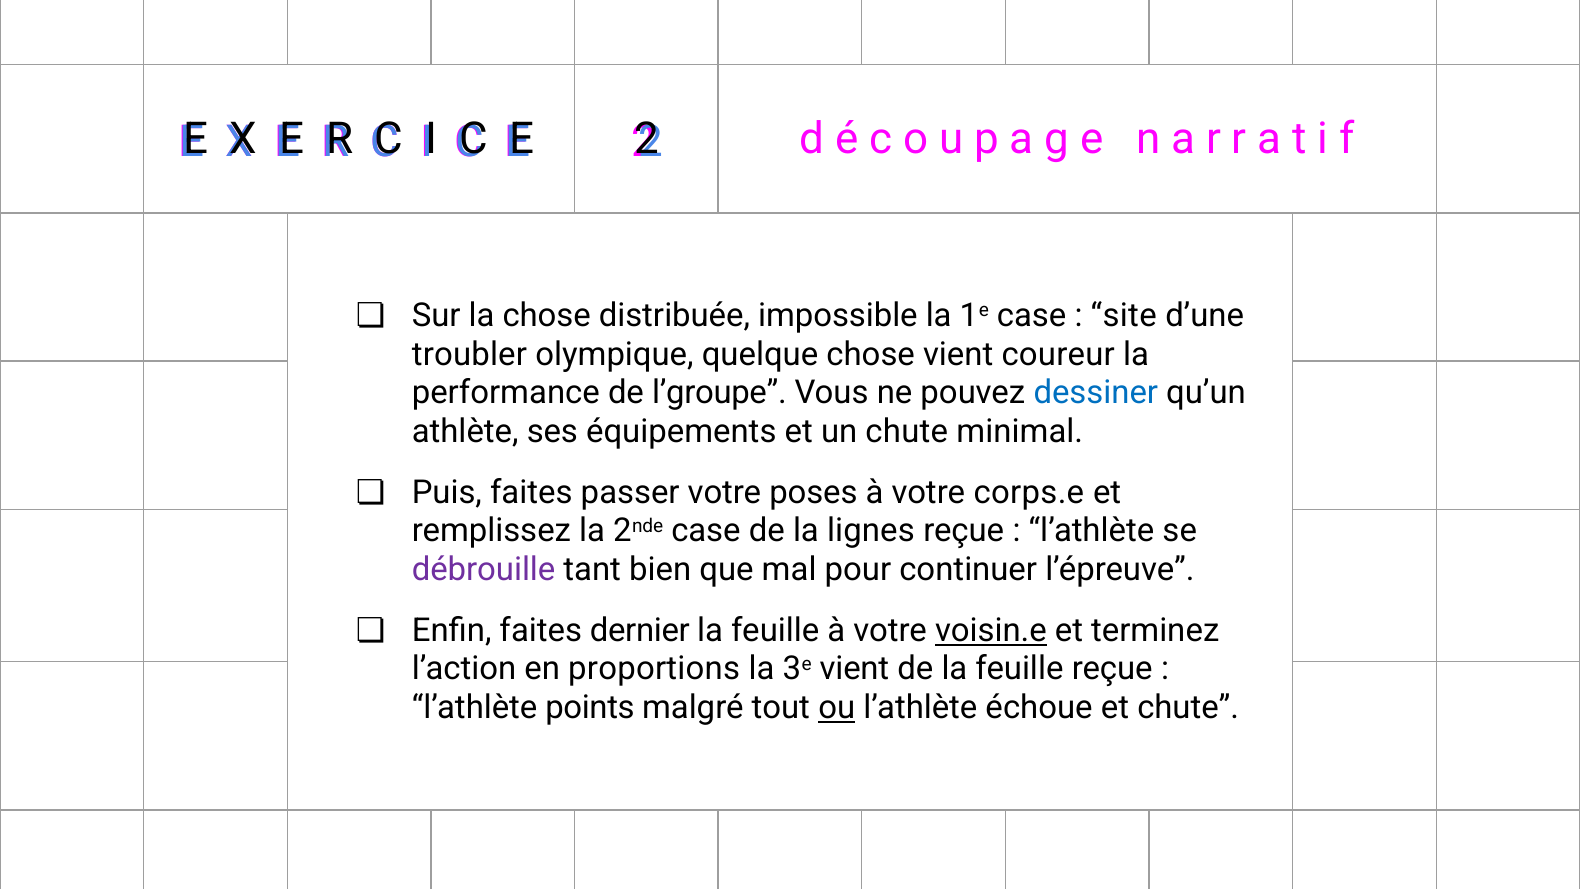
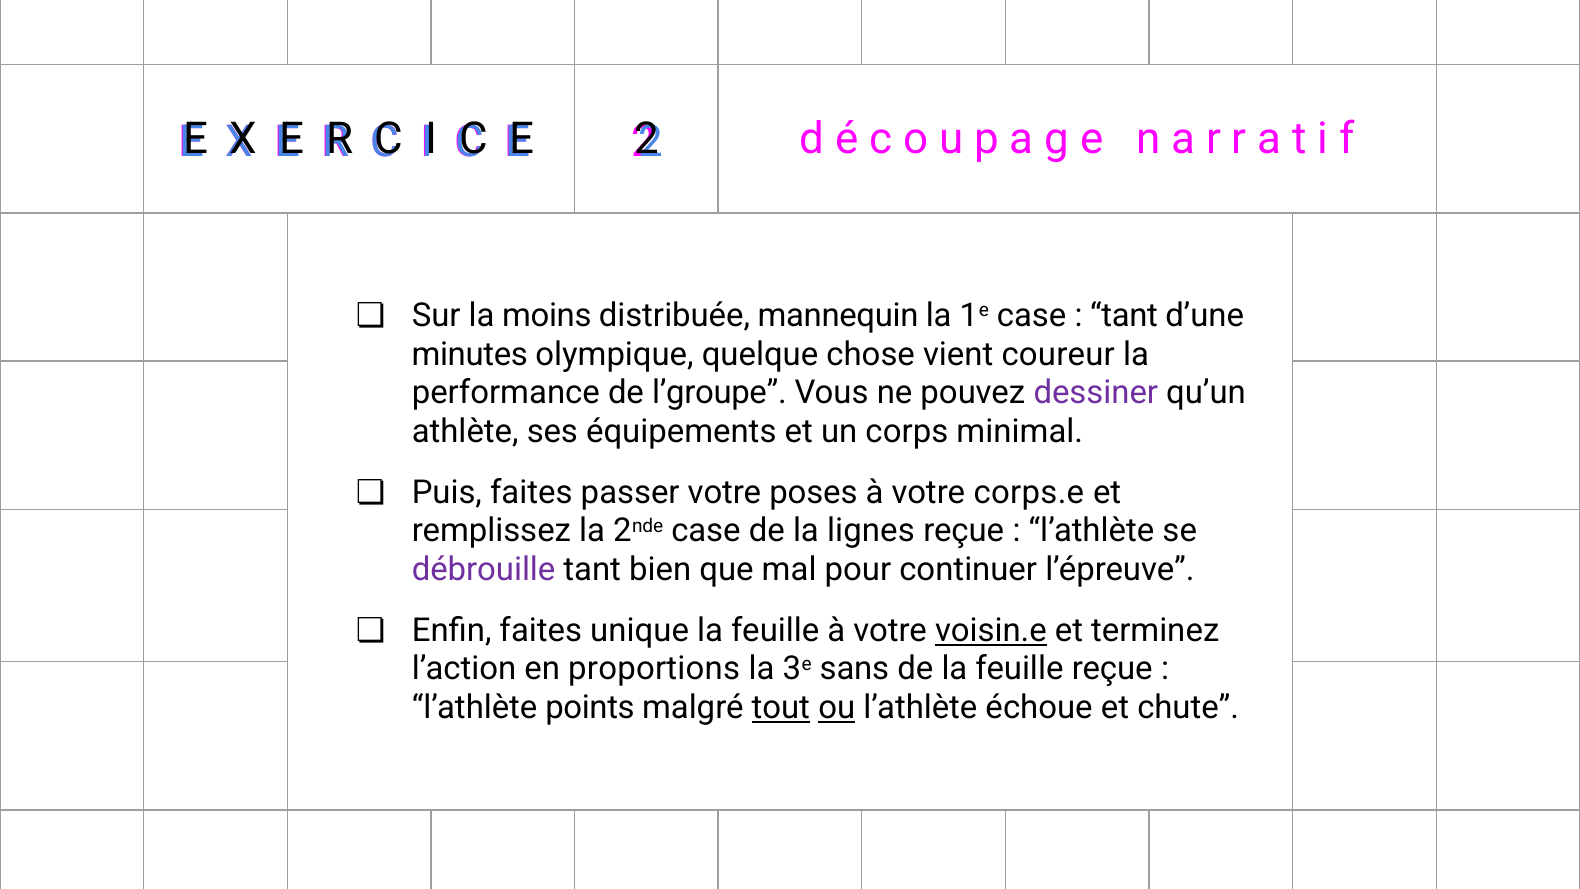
la chose: chose -> moins
impossible: impossible -> mannequin
site at (1124, 315): site -> tant
troubler: troubler -> minutes
dessiner colour: blue -> purple
un chute: chute -> corps
dernier: dernier -> unique
3e vient: vient -> sans
tout underline: none -> present
